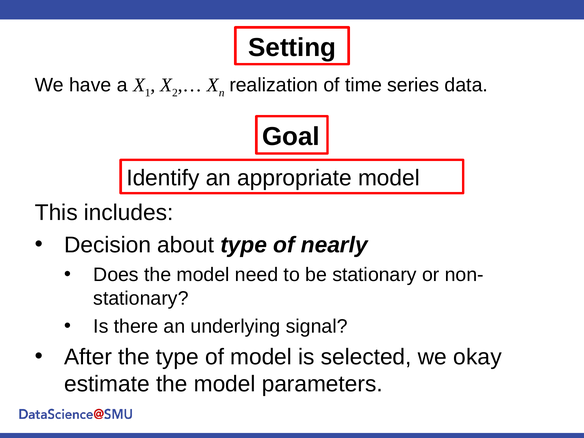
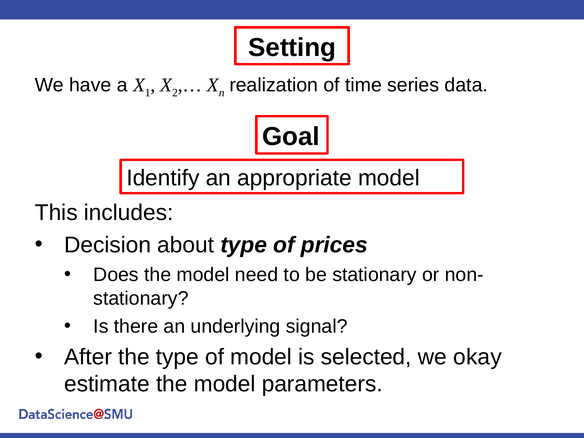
nearly: nearly -> prices
